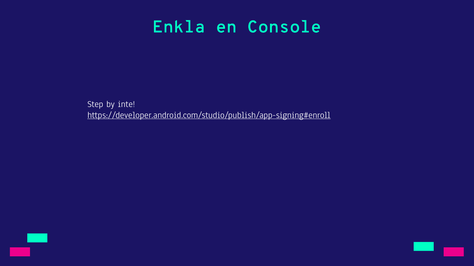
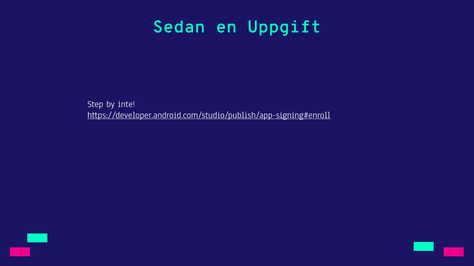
Enkla: Enkla -> Sedan
Console: Console -> Uppgift
